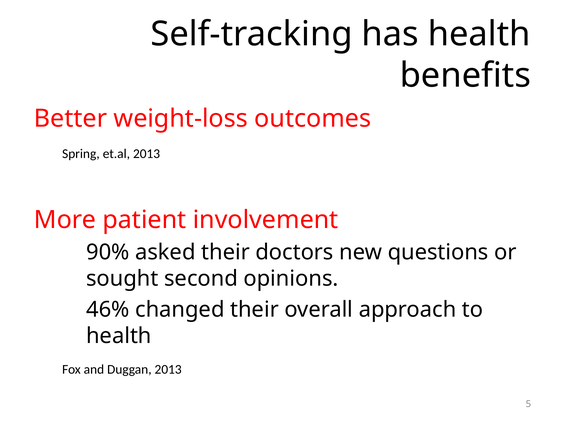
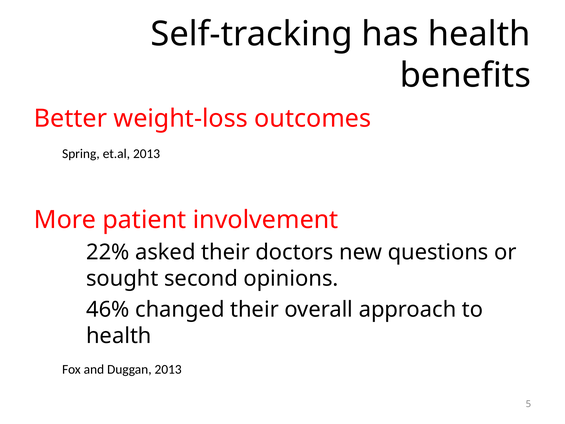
90%: 90% -> 22%
